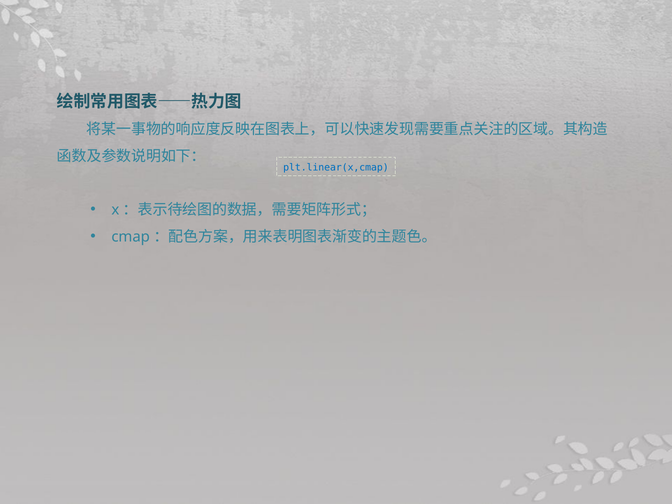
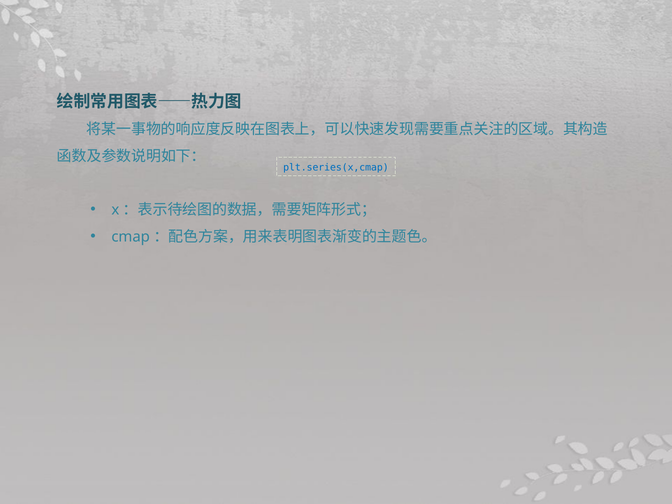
plt.linear(x,cmap: plt.linear(x,cmap -> plt.series(x,cmap
